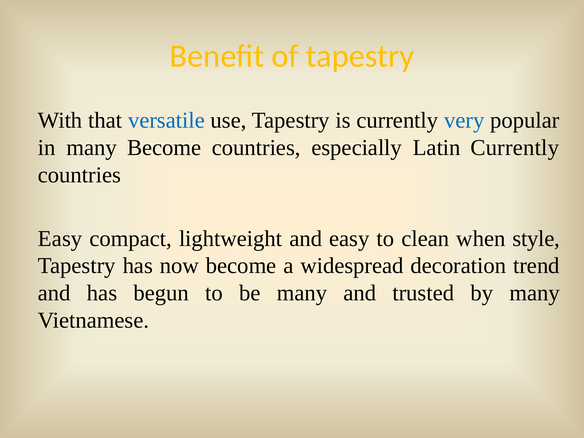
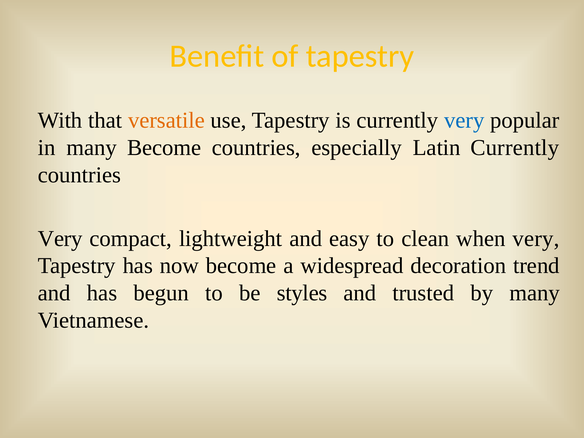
versatile colour: blue -> orange
Easy at (60, 239): Easy -> Very
when style: style -> very
be many: many -> styles
